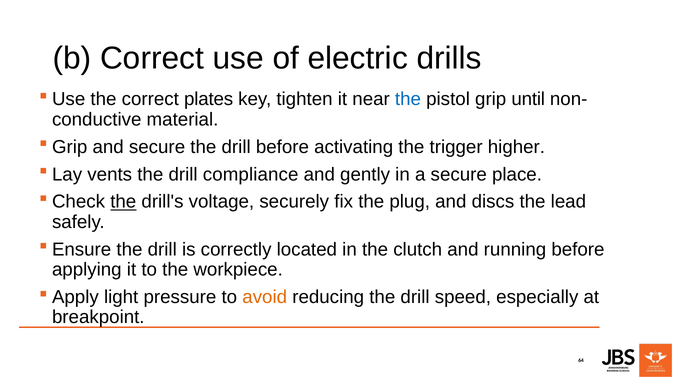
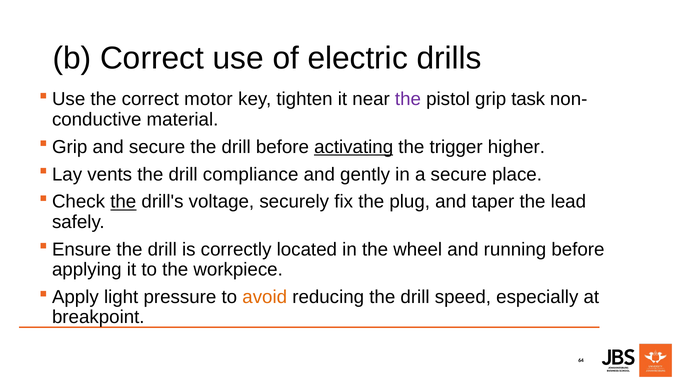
plates: plates -> motor
the at (408, 99) colour: blue -> purple
until: until -> task
activating underline: none -> present
discs: discs -> taper
clutch: clutch -> wheel
